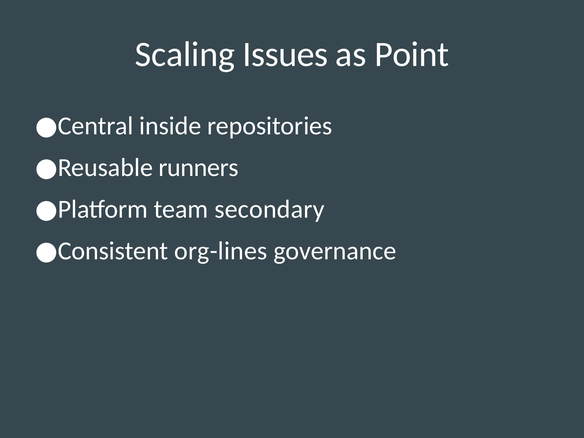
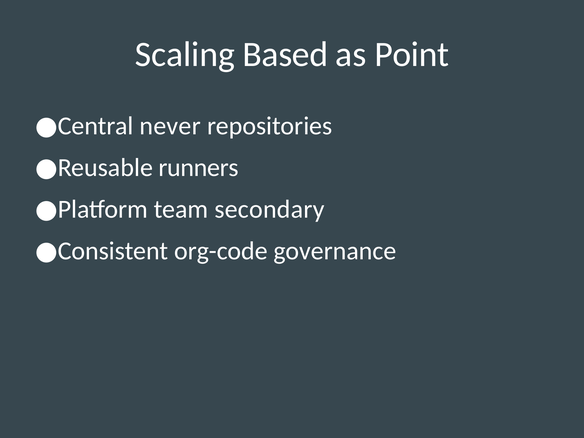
Issues: Issues -> Based
inside: inside -> never
org-lines: org-lines -> org-code
